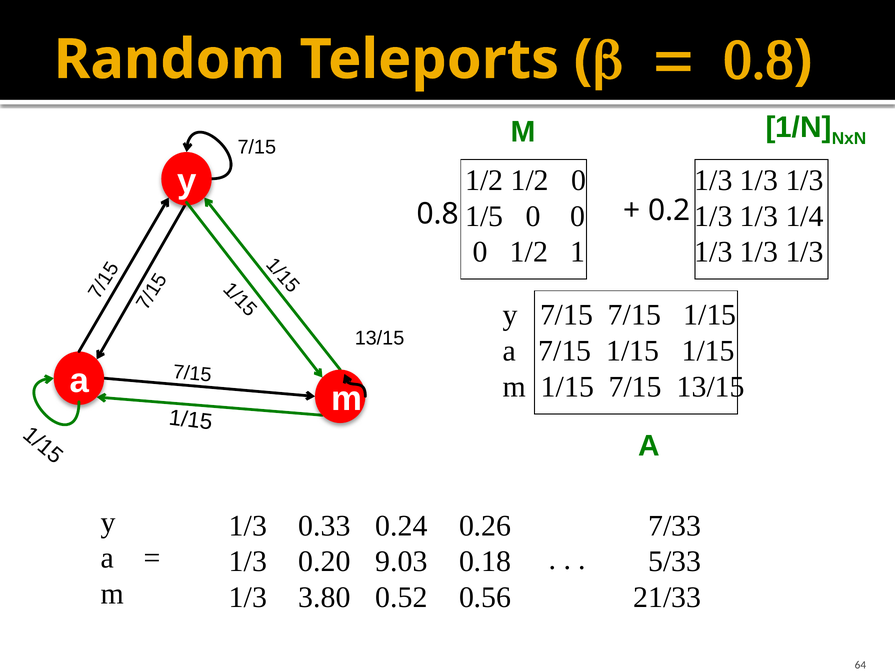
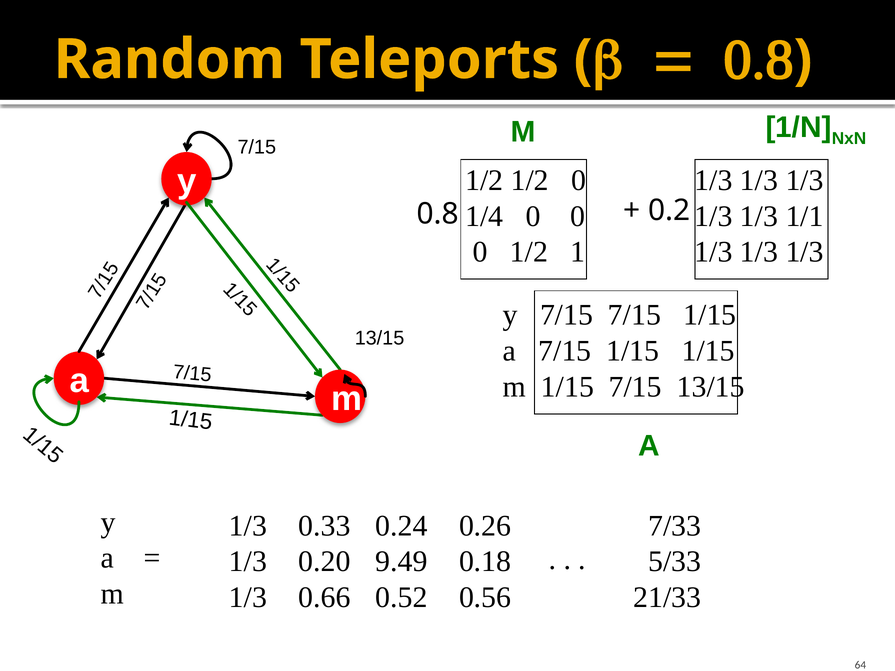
1/5: 1/5 -> 1/4
1/4: 1/4 -> 1/1
9.03: 9.03 -> 9.49
3.80: 3.80 -> 0.66
